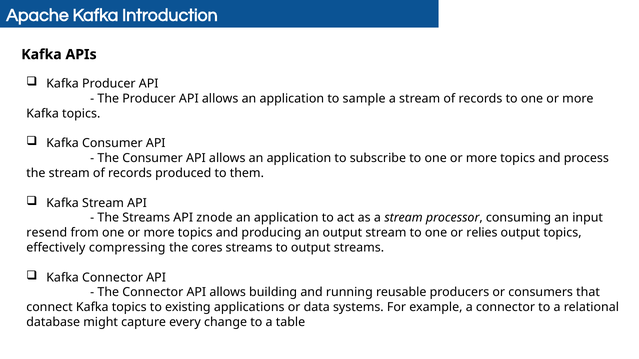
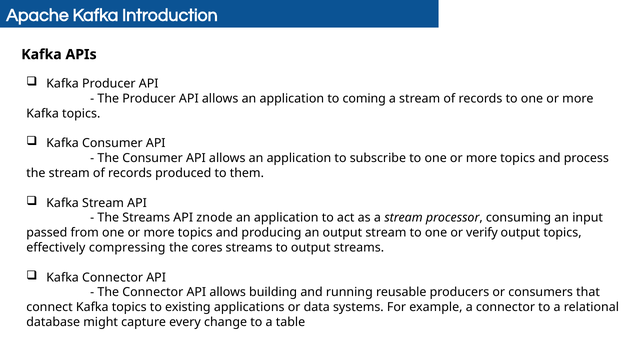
sample: sample -> coming
resend: resend -> passed
relies: relies -> verify
